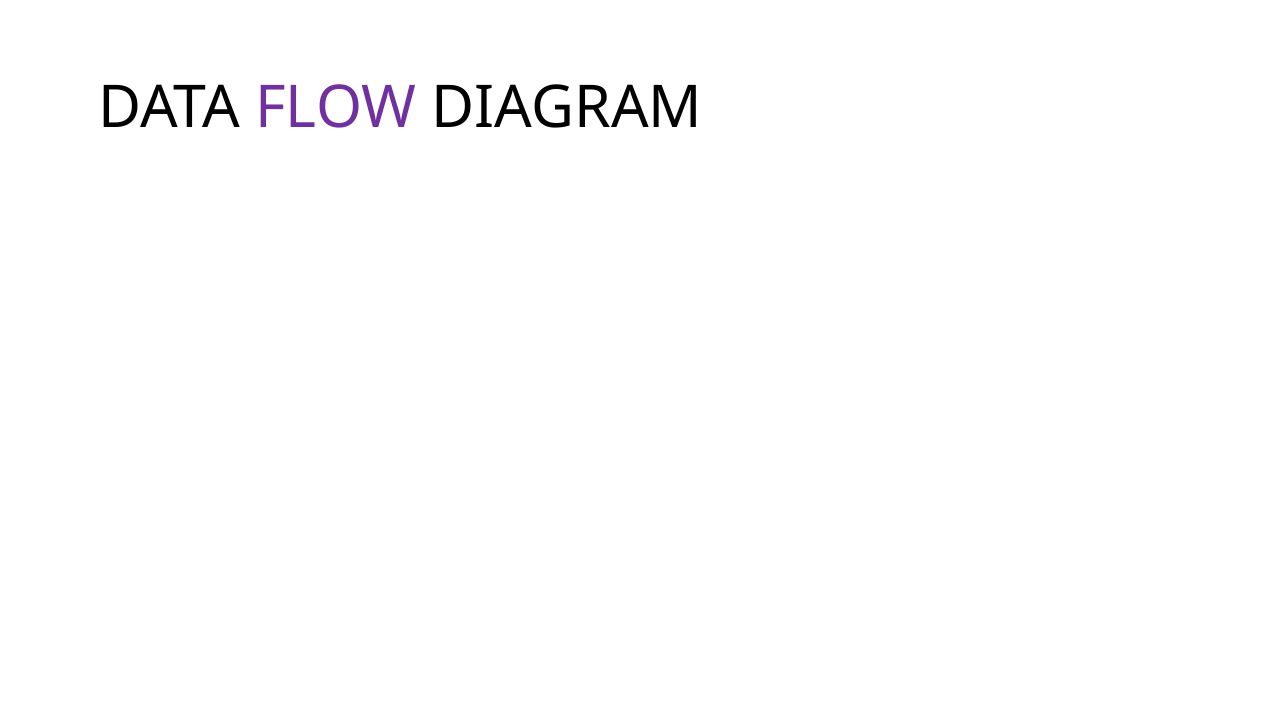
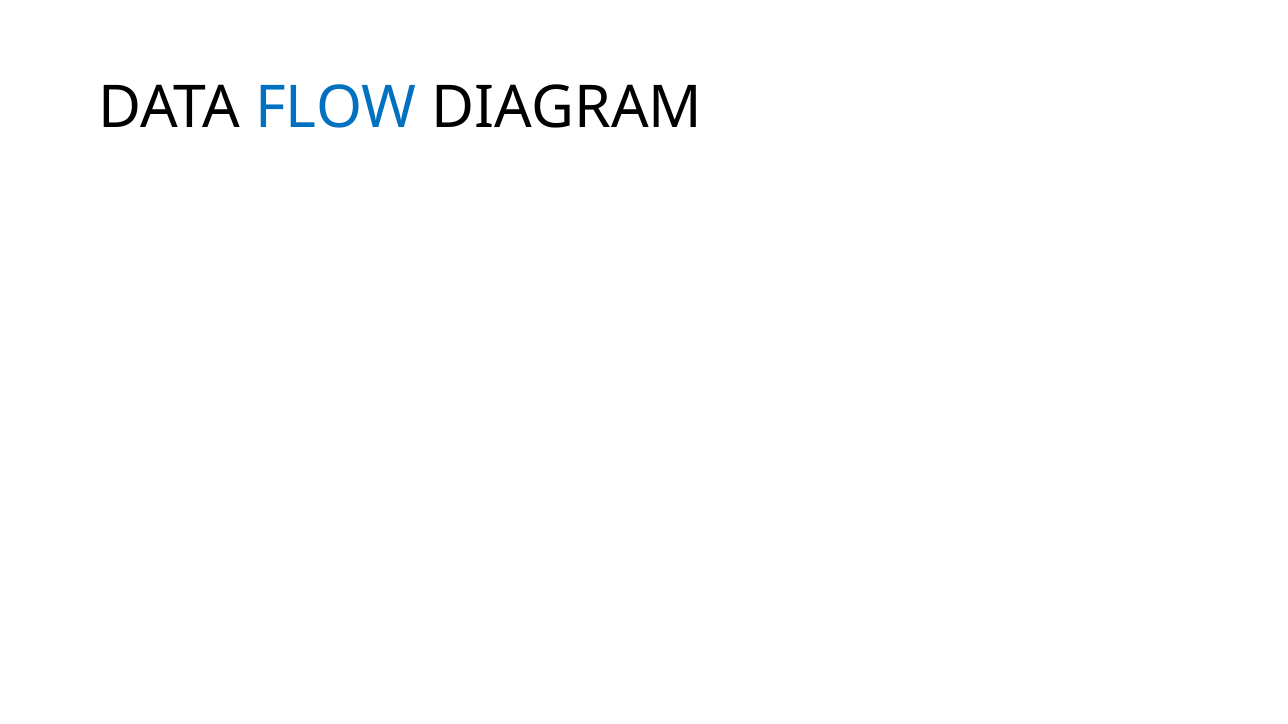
FLOW colour: purple -> blue
